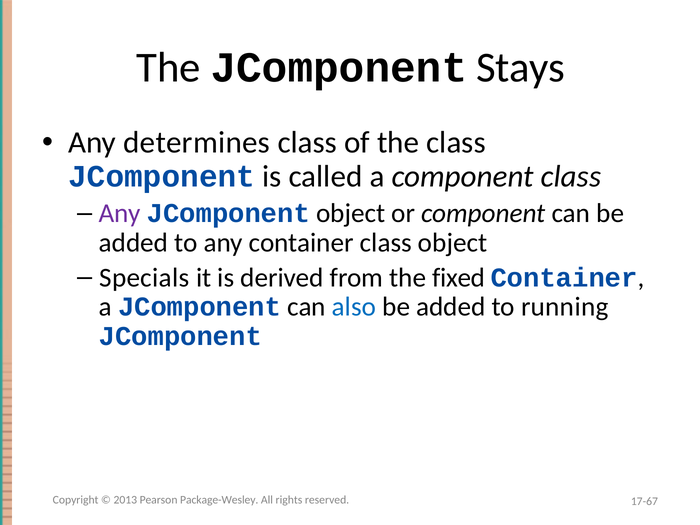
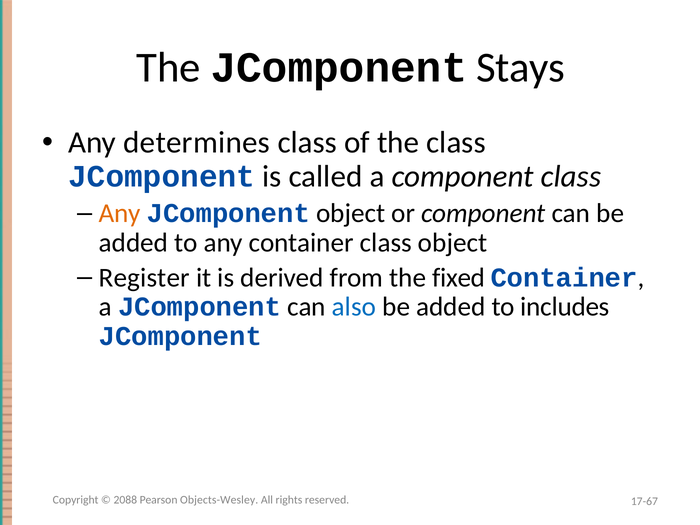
Any at (120, 213) colour: purple -> orange
Specials: Specials -> Register
running: running -> includes
2013: 2013 -> 2088
Package-Wesley: Package-Wesley -> Objects-Wesley
